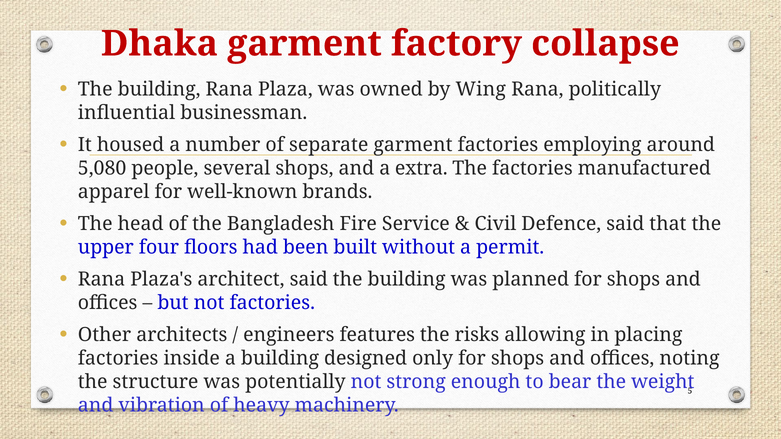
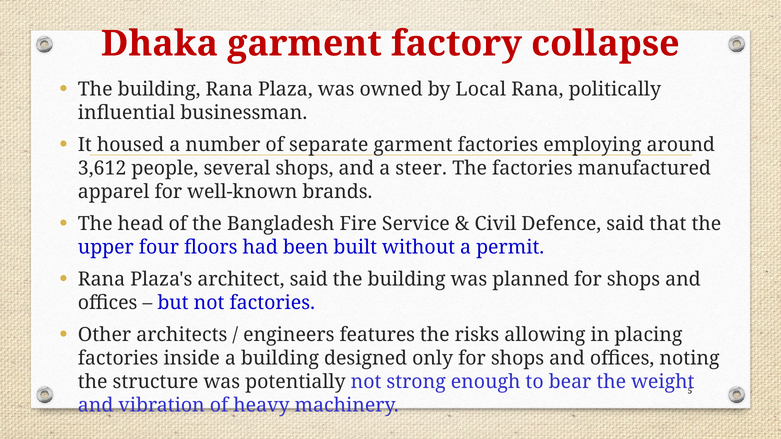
Wing: Wing -> Local
5,080: 5,080 -> 3,612
extra: extra -> steer
